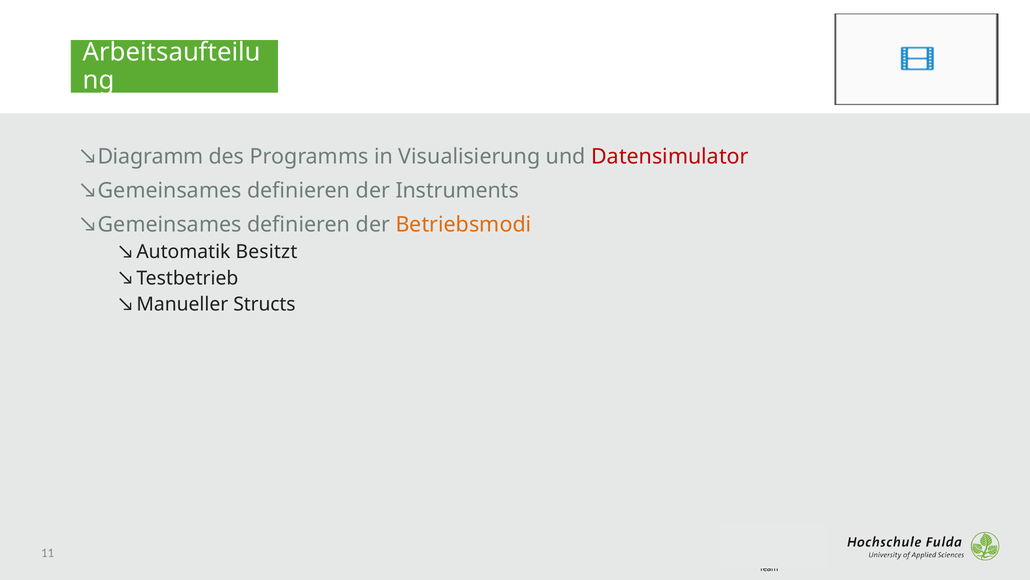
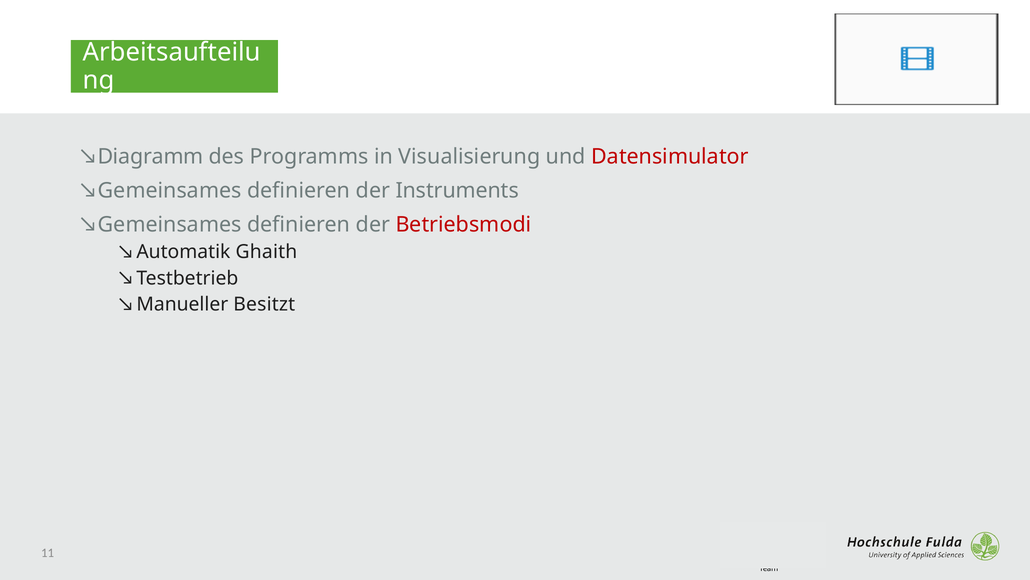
Betriebsmodi colour: orange -> red
Besitzt: Besitzt -> Ghaith
Structs: Structs -> Besitzt
